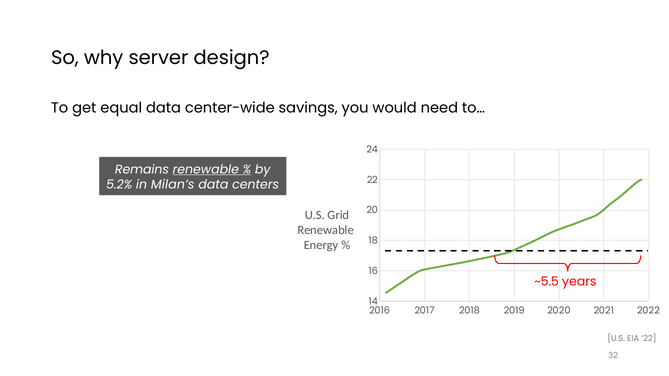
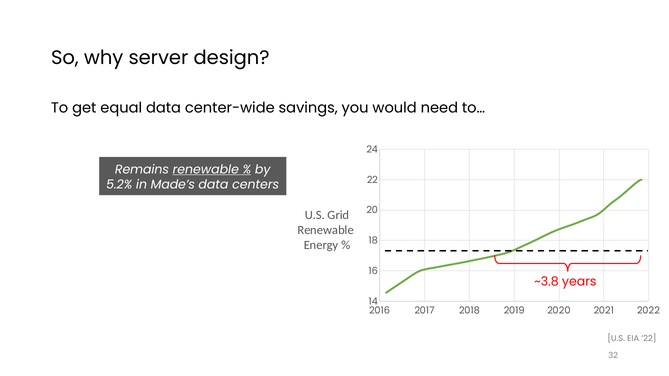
Milan’s: Milan’s -> Made’s
~5.5: ~5.5 -> ~3.8
